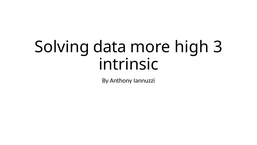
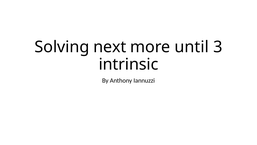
data: data -> next
high: high -> until
